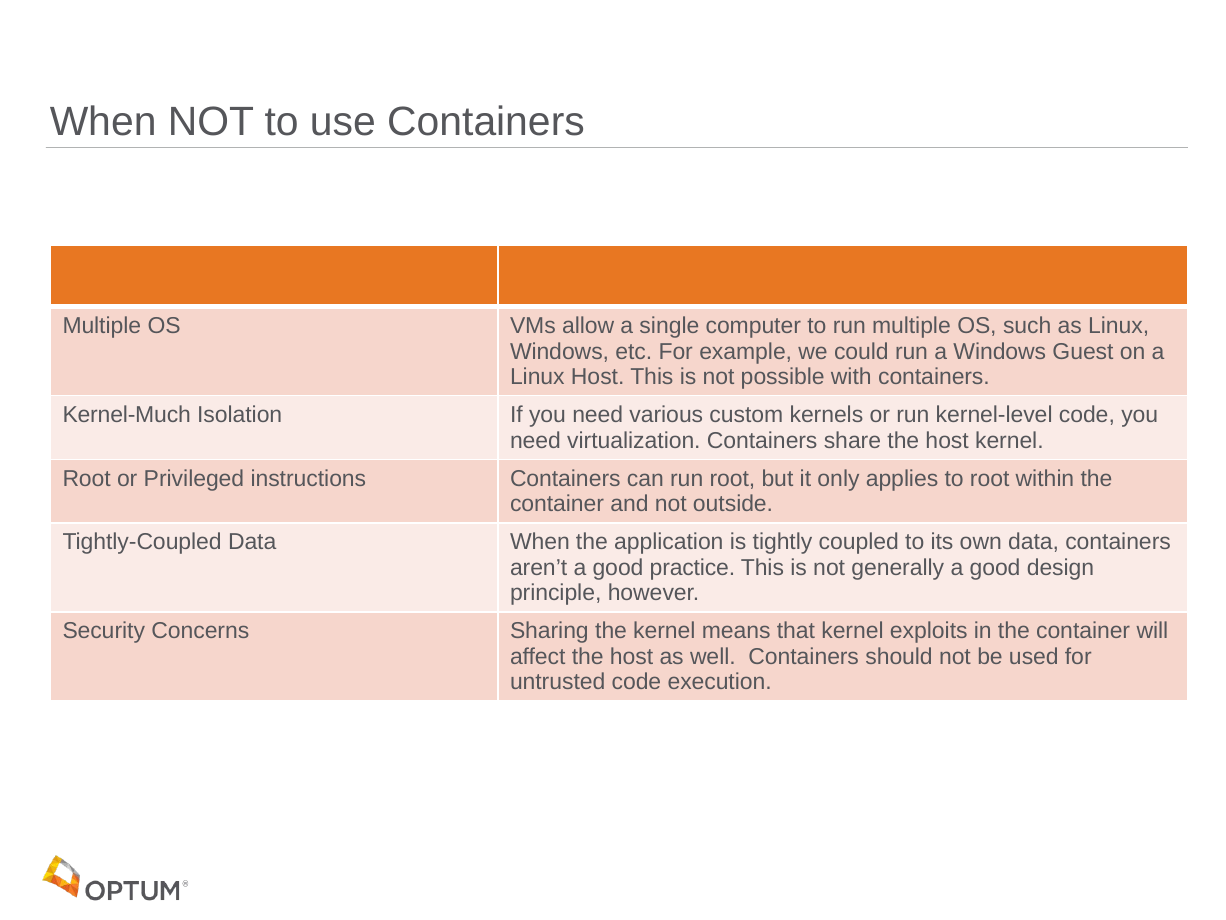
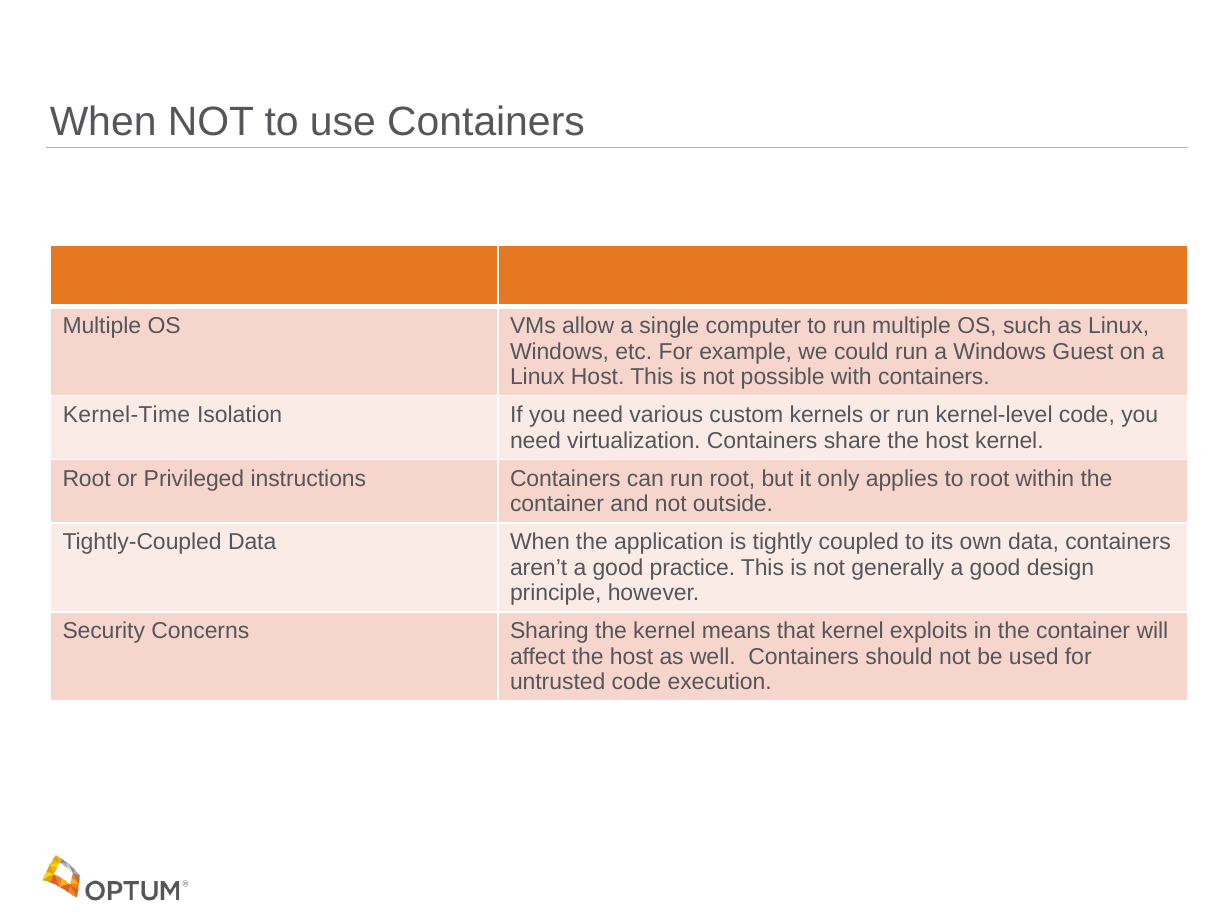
Kernel-Much: Kernel-Much -> Kernel-Time
